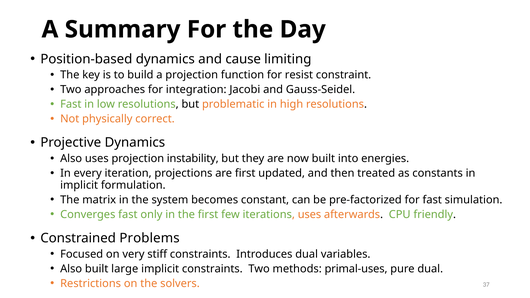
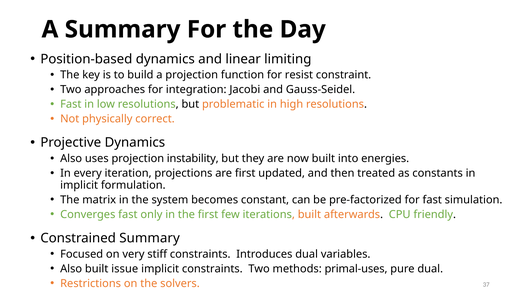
cause: cause -> linear
iterations uses: uses -> built
Constrained Problems: Problems -> Summary
large: large -> issue
